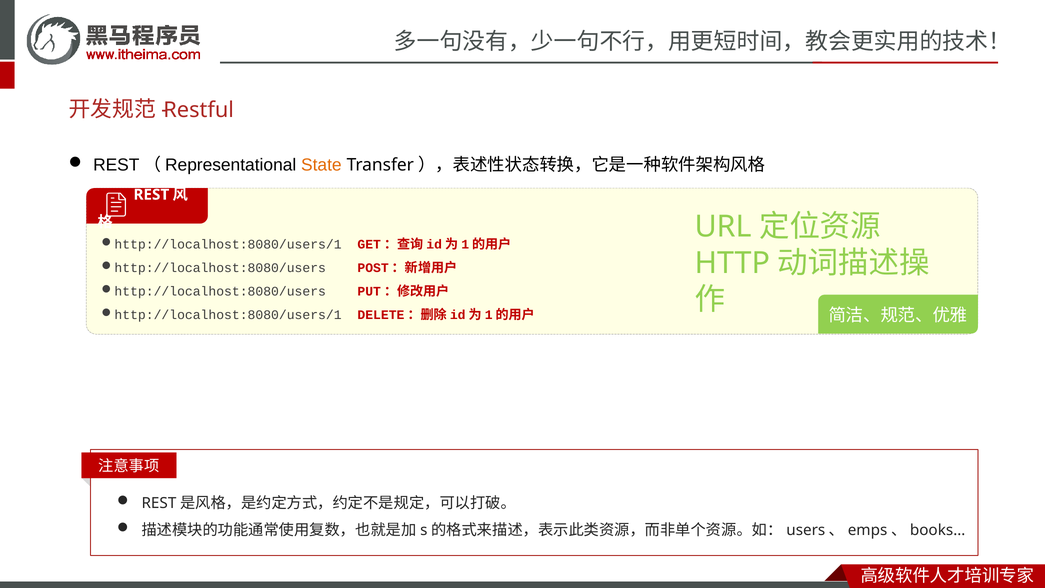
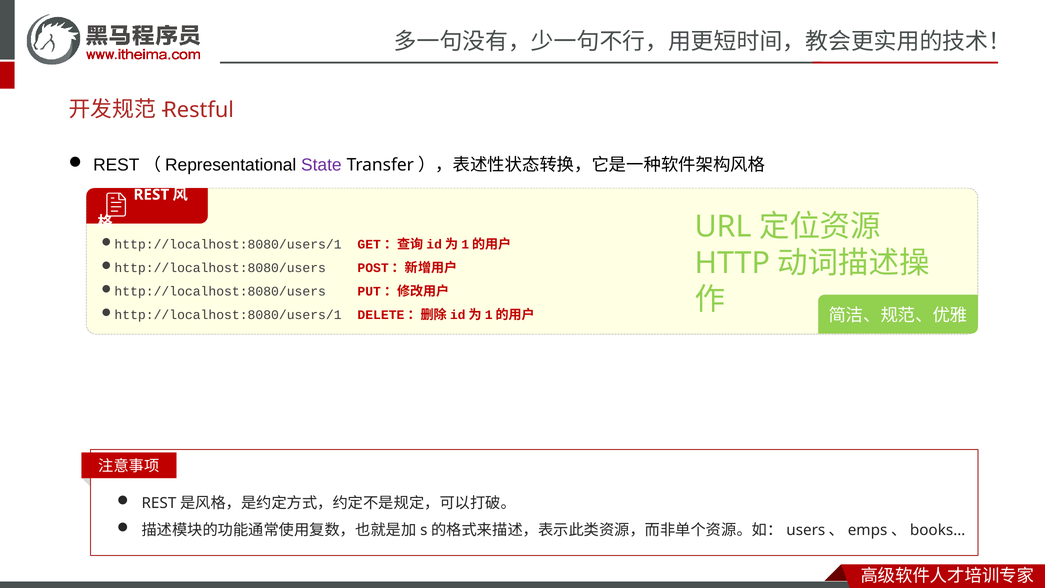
State colour: orange -> purple
